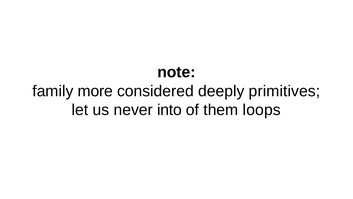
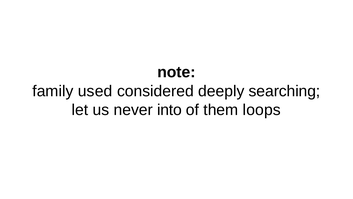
more: more -> used
primitives: primitives -> searching
